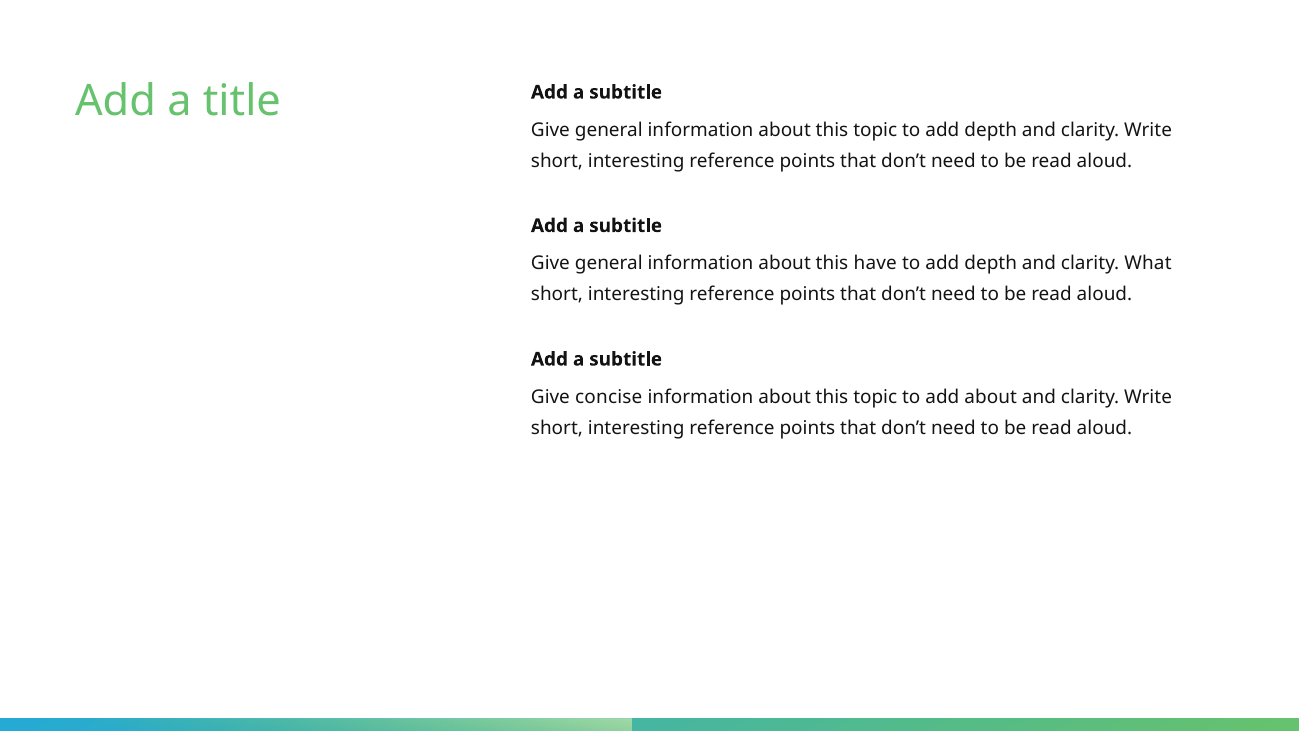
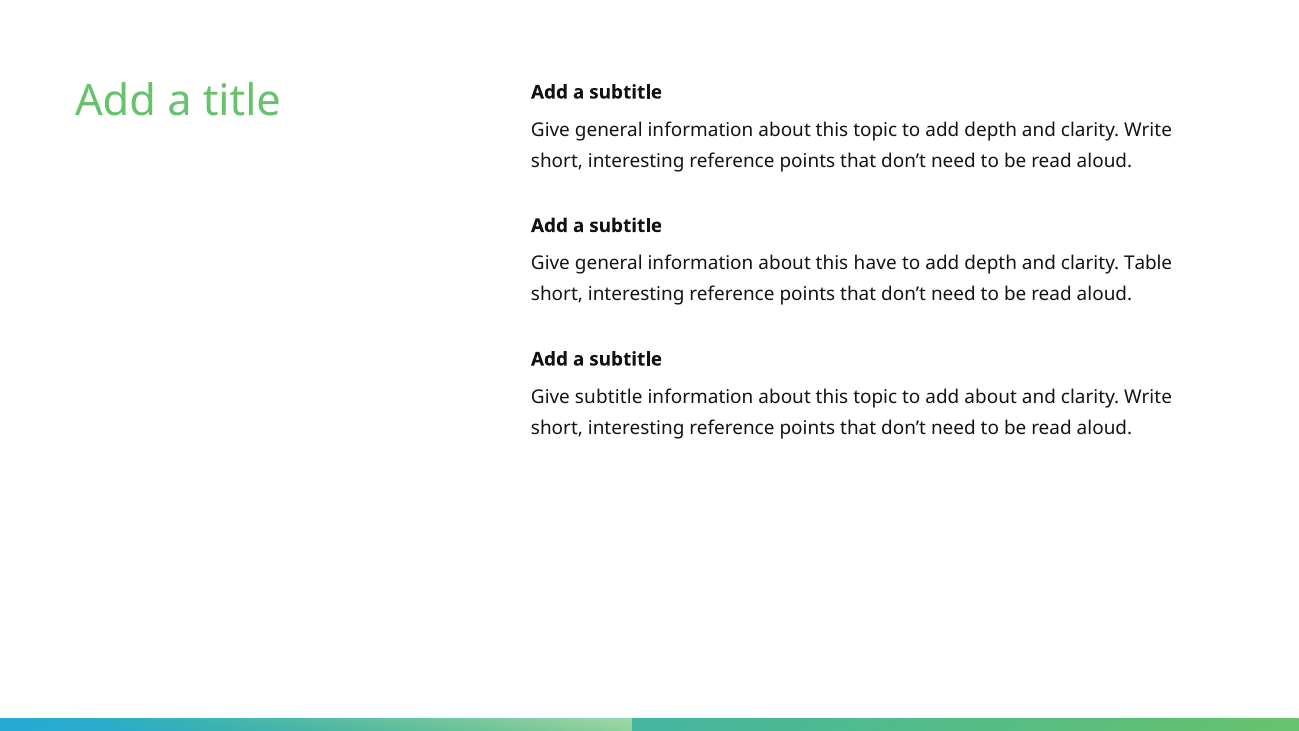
What: What -> Table
Give concise: concise -> subtitle
